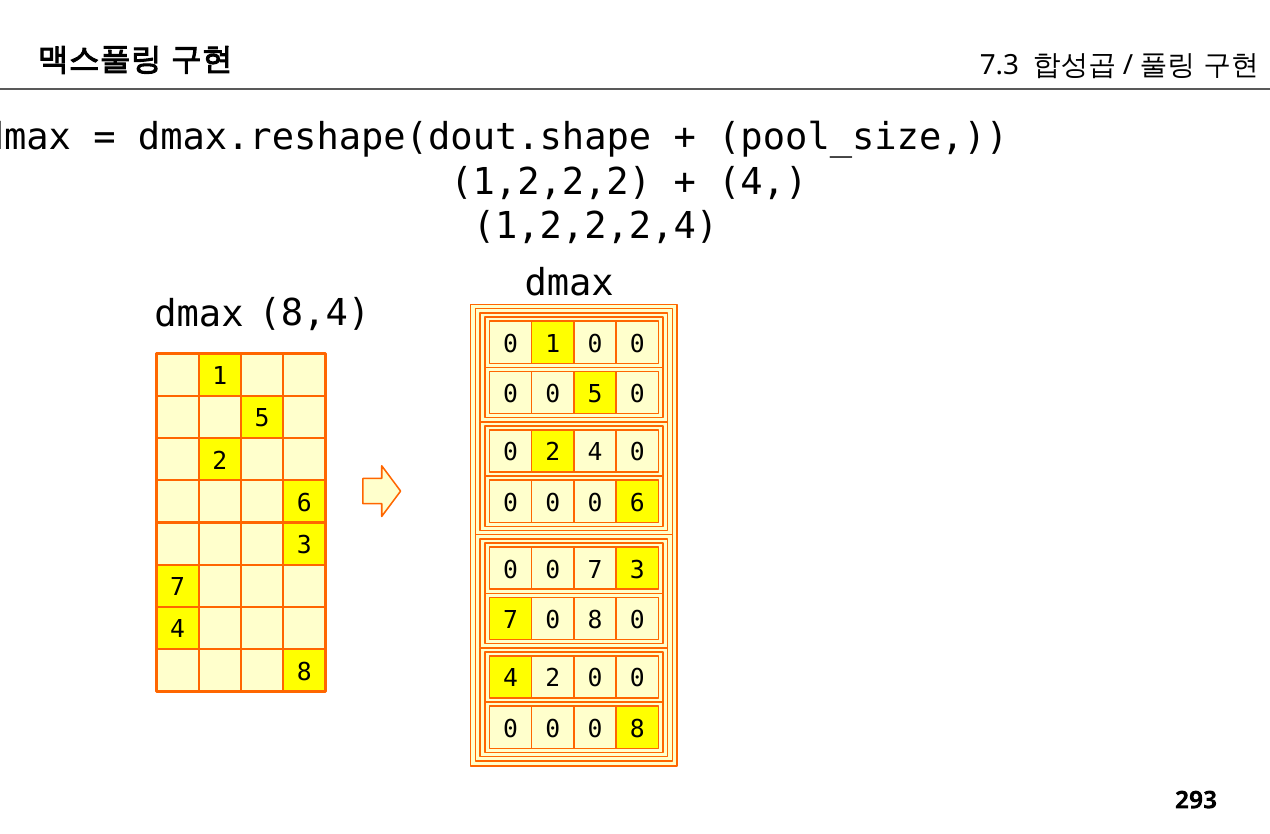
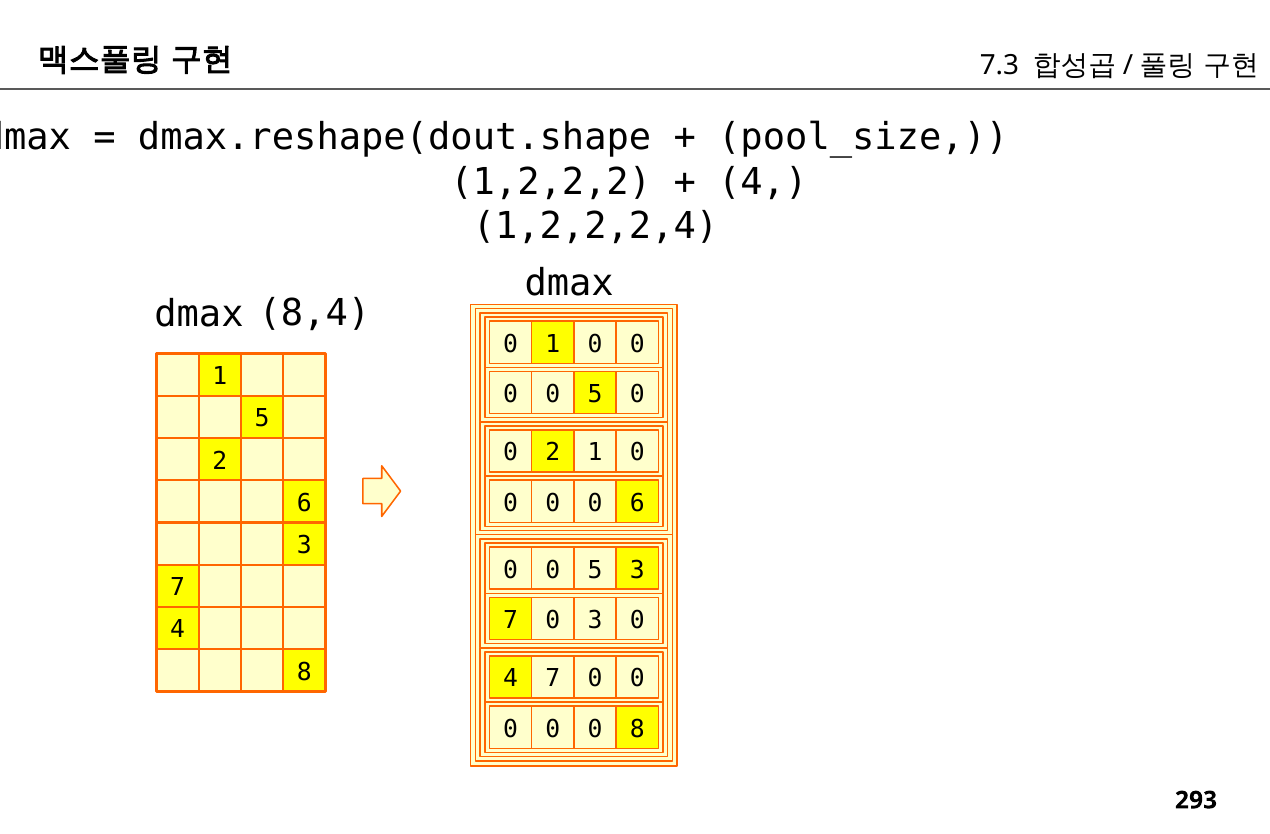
2 4: 4 -> 1
7 at (595, 570): 7 -> 5
7 0 8: 8 -> 3
4 2: 2 -> 7
